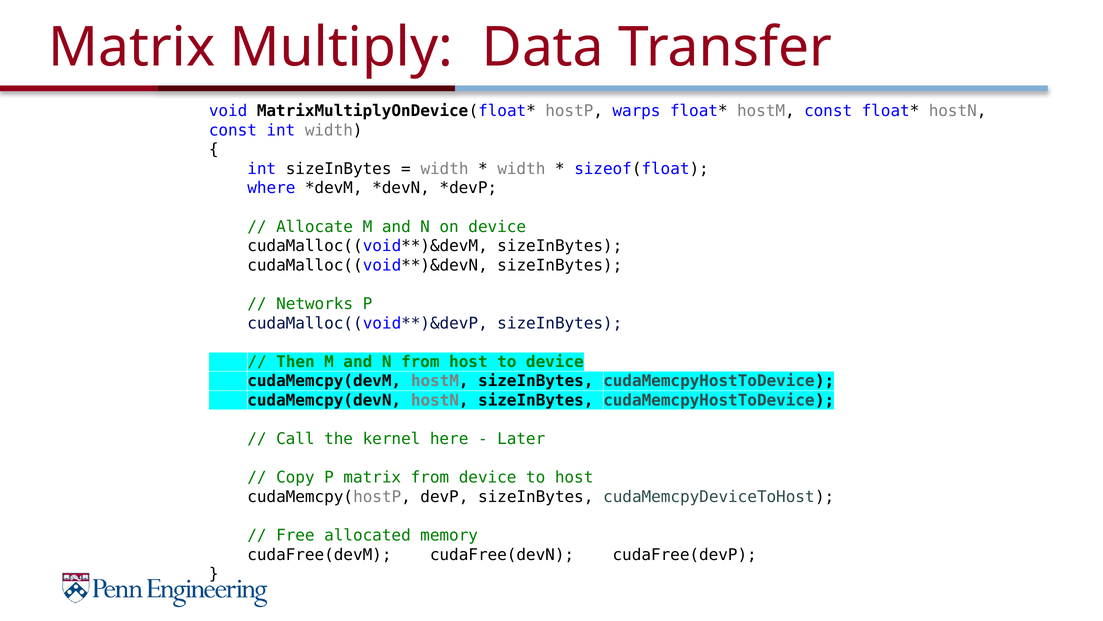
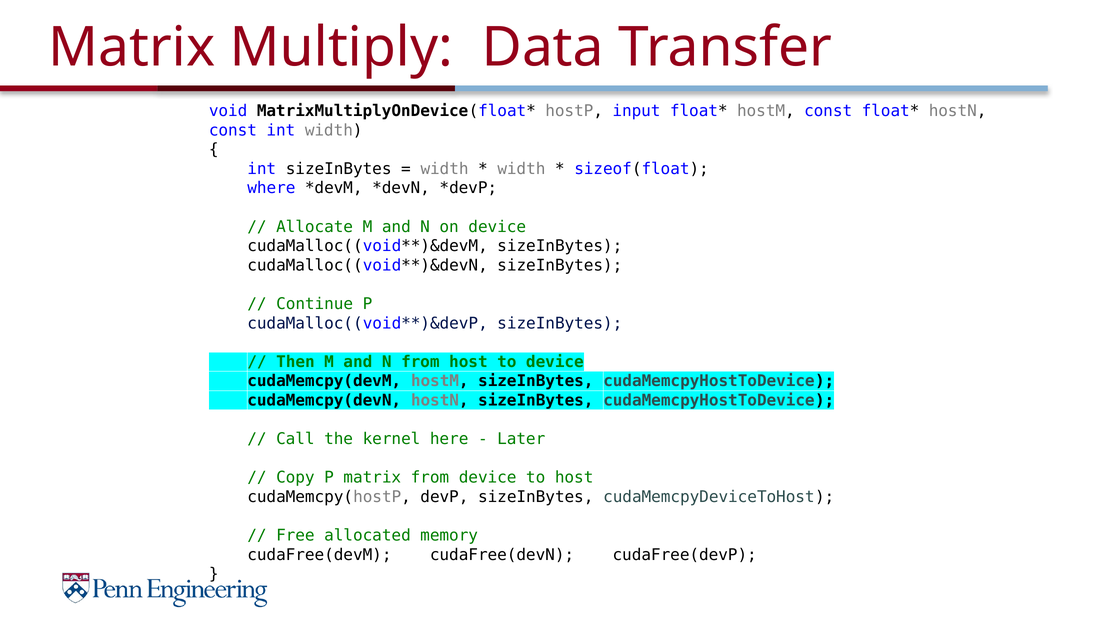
warps: warps -> input
Networks: Networks -> Continue
